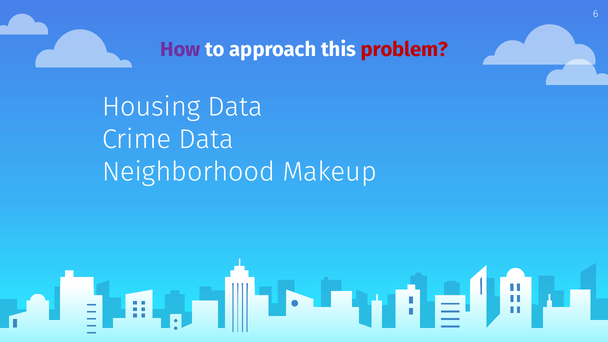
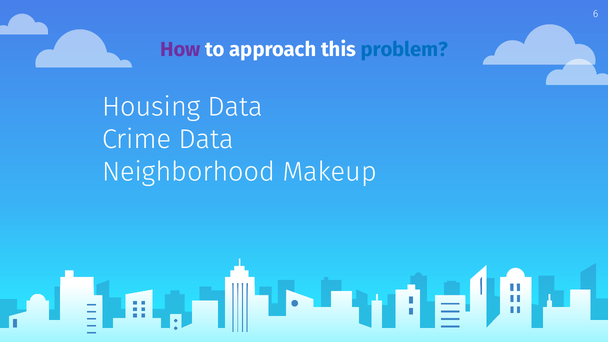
problem colour: red -> blue
